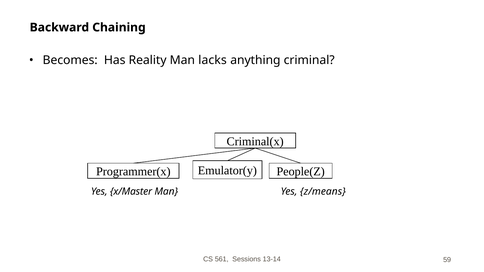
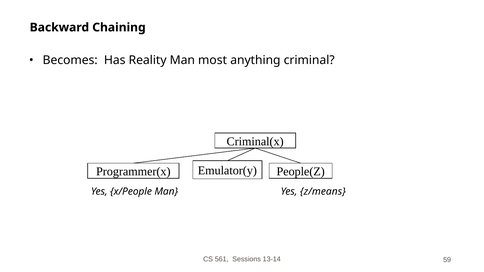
lacks: lacks -> most
x/Master: x/Master -> x/People
